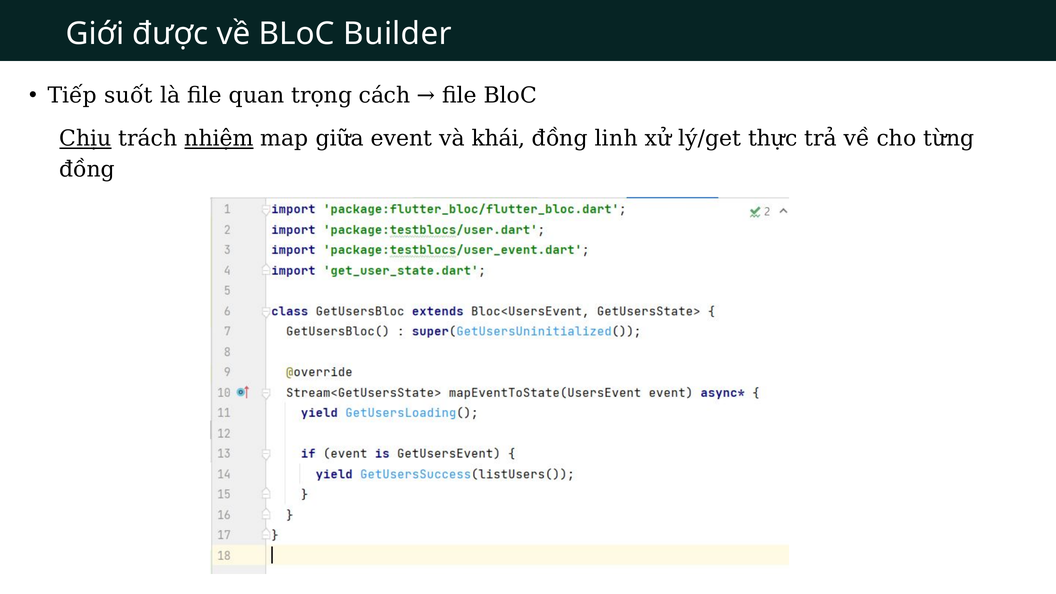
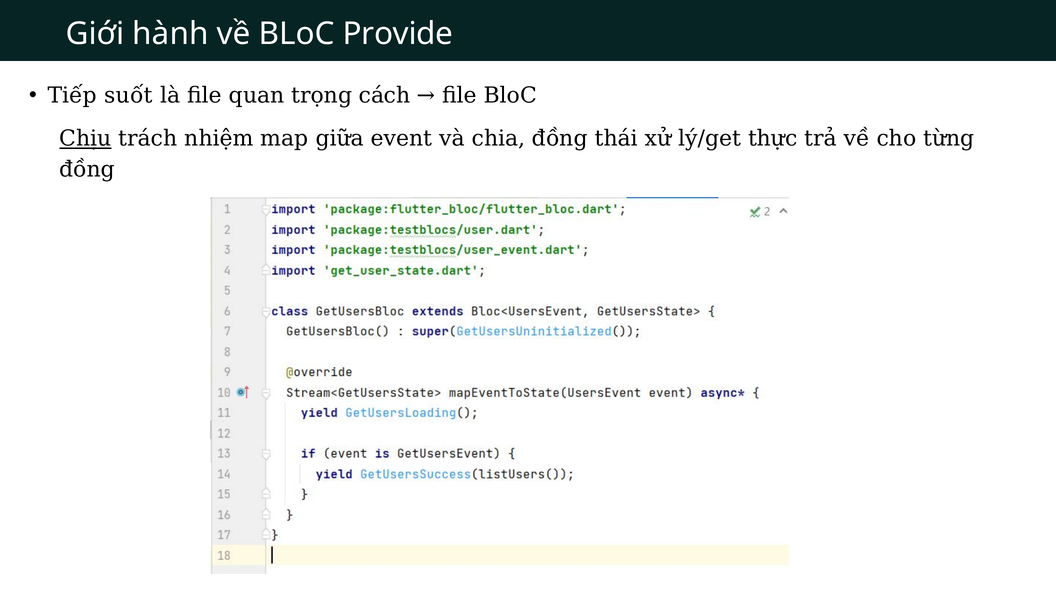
được: được -> hành
Builder: Builder -> Provide
nhiệm underline: present -> none
khái: khái -> chia
linh: linh -> thái
